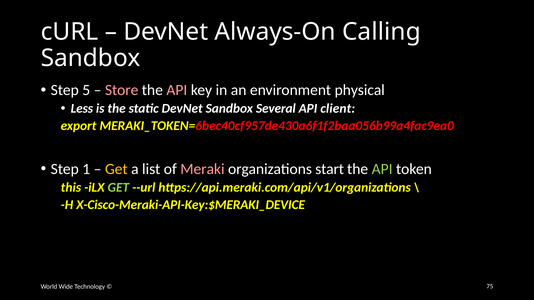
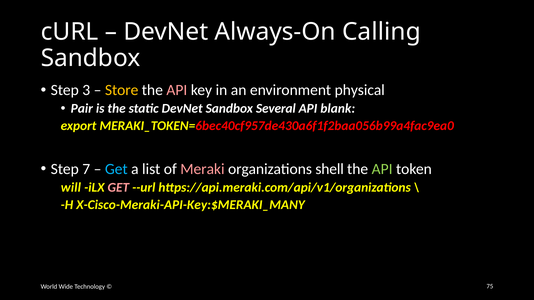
5: 5 -> 3
Store colour: pink -> yellow
Less: Less -> Pair
client: client -> blank
1: 1 -> 7
Get at (116, 169) colour: yellow -> light blue
start: start -> shell
this: this -> will
GET at (118, 188) colour: light green -> pink
X-Cisco-Meraki-API-Key:$MERAKI_DEVICE: X-Cisco-Meraki-API-Key:$MERAKI_DEVICE -> X-Cisco-Meraki-API-Key:$MERAKI_MANY
